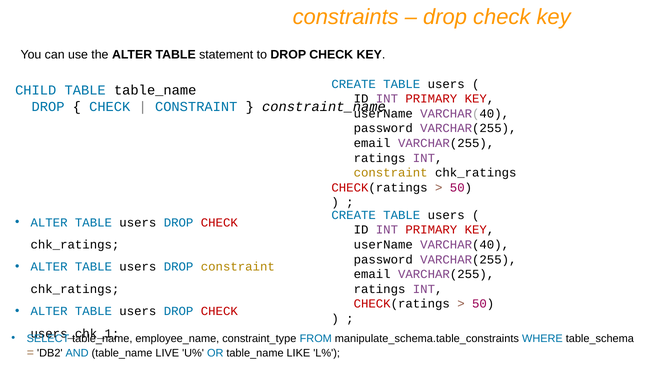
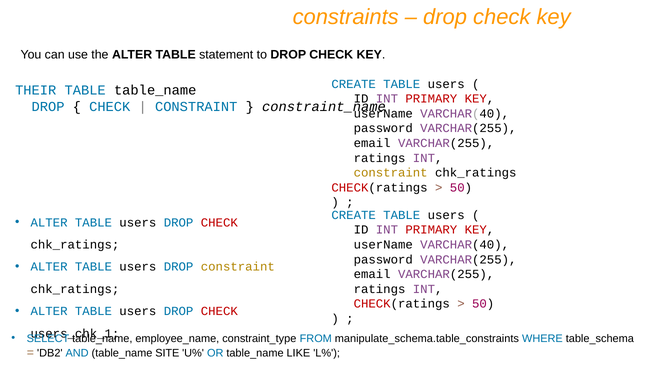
CHILD: CHILD -> THEIR
LIVE: LIVE -> SITE
